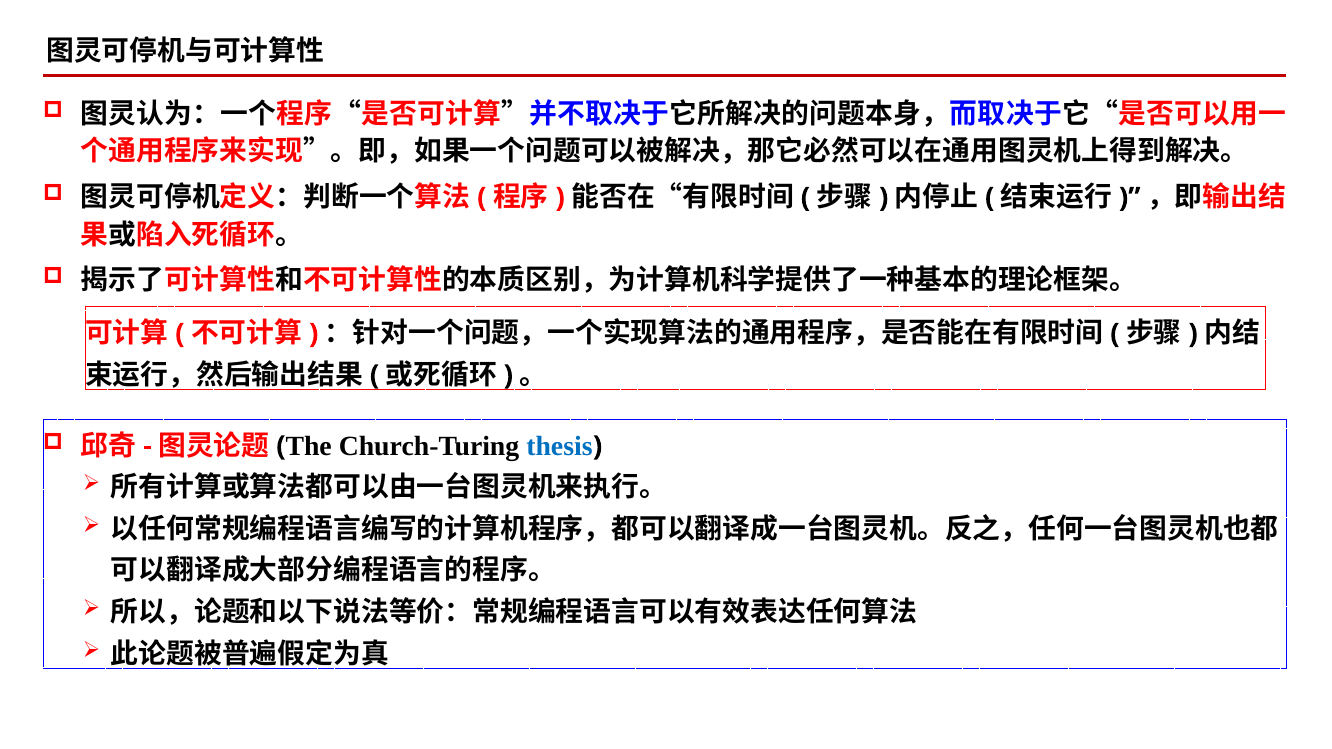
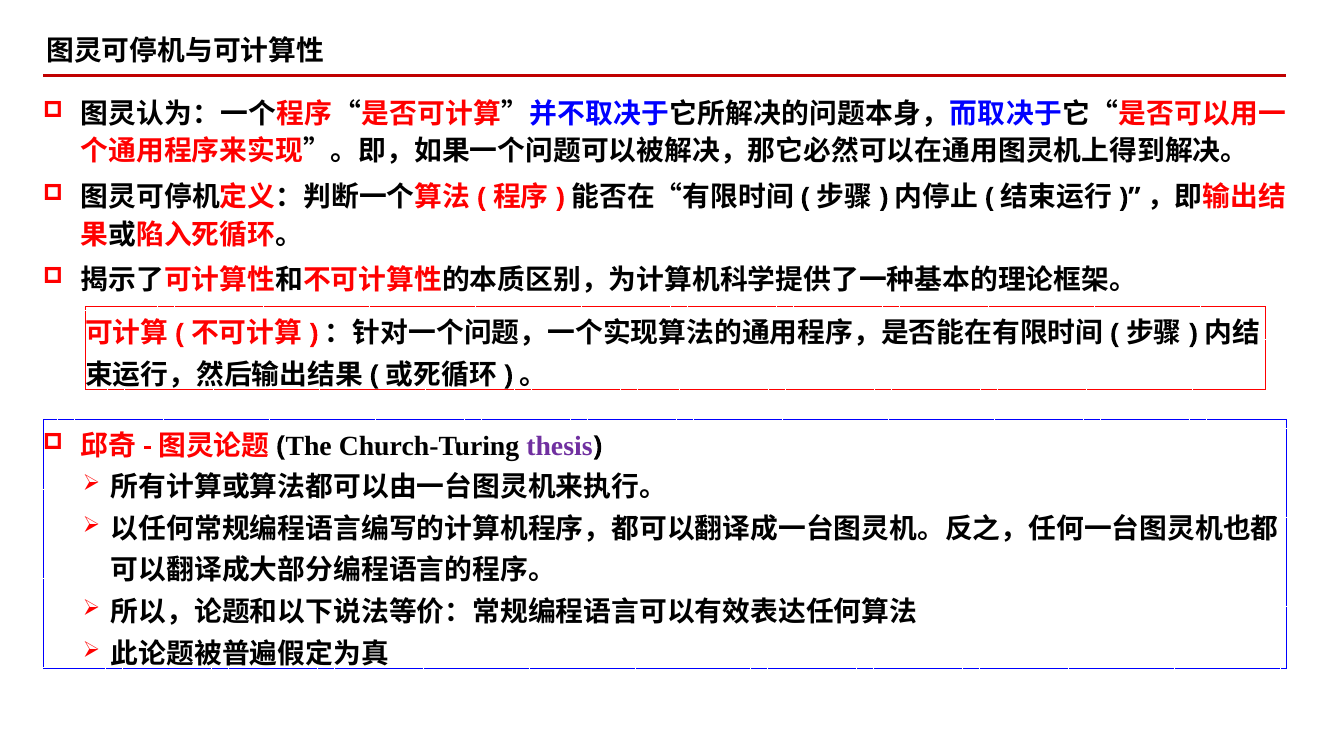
thesis colour: blue -> purple
